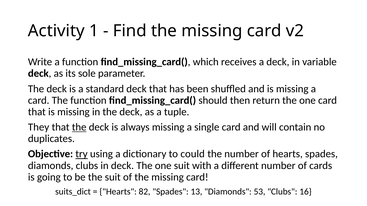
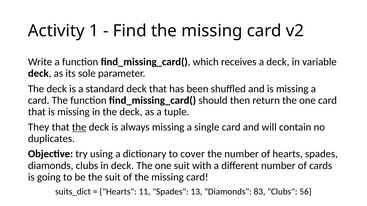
try underline: present -> none
could: could -> cover
82: 82 -> 11
53: 53 -> 83
16: 16 -> 56
